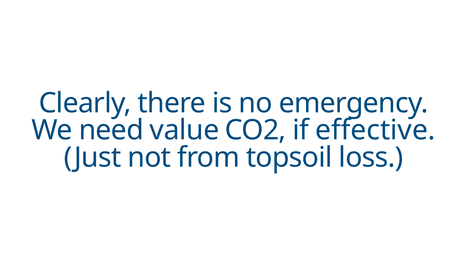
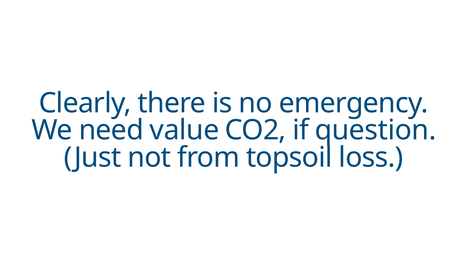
effective: effective -> question
